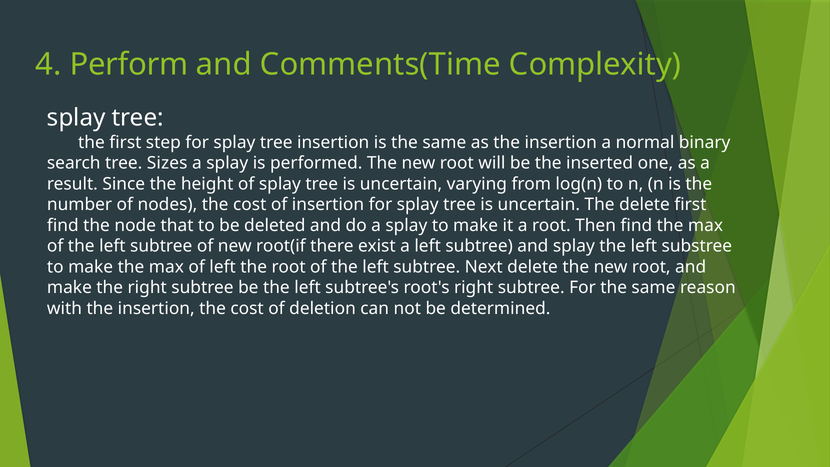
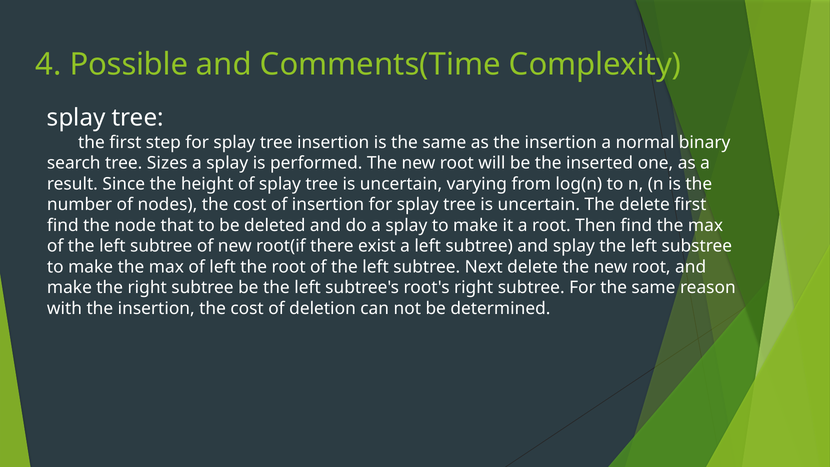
Perform: Perform -> Possible
